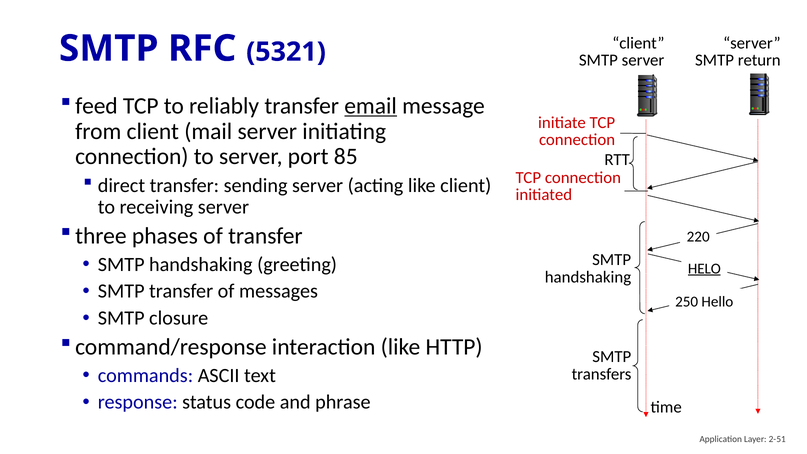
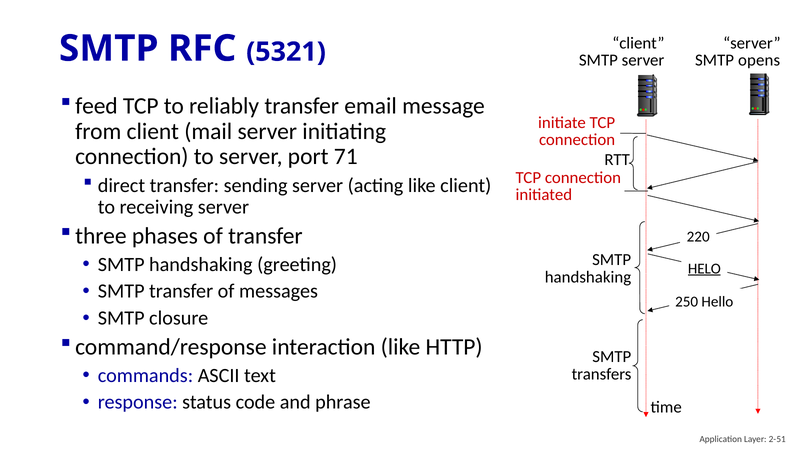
return: return -> opens
email underline: present -> none
85: 85 -> 71
